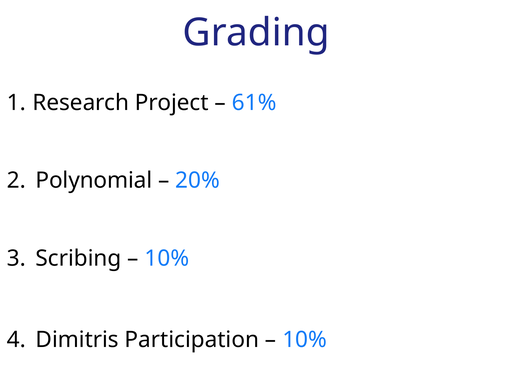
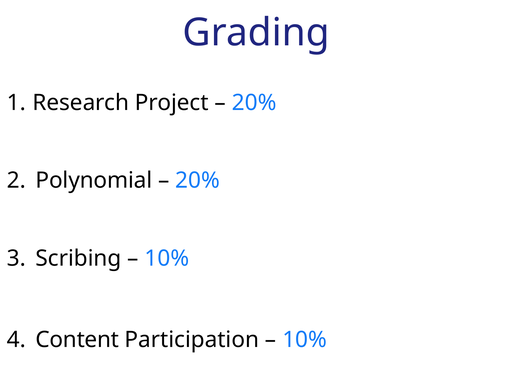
61% at (254, 103): 61% -> 20%
Dimitris: Dimitris -> Content
